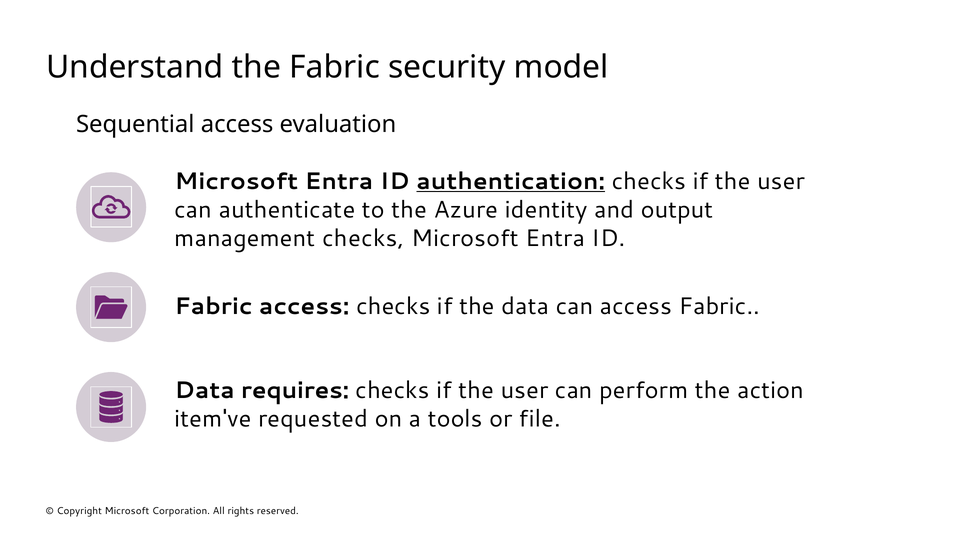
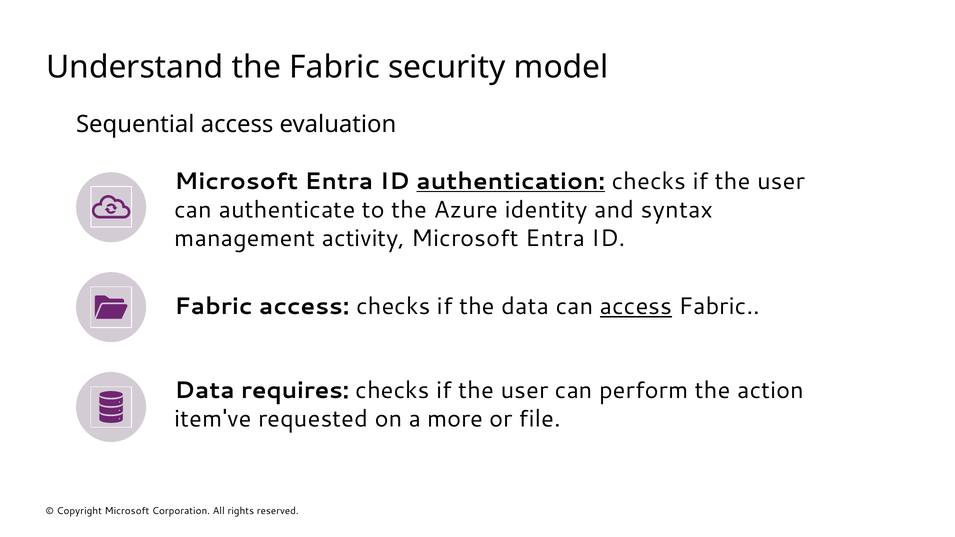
output: output -> syntax
management checks: checks -> activity
access at (636, 306) underline: none -> present
tools: tools -> more
